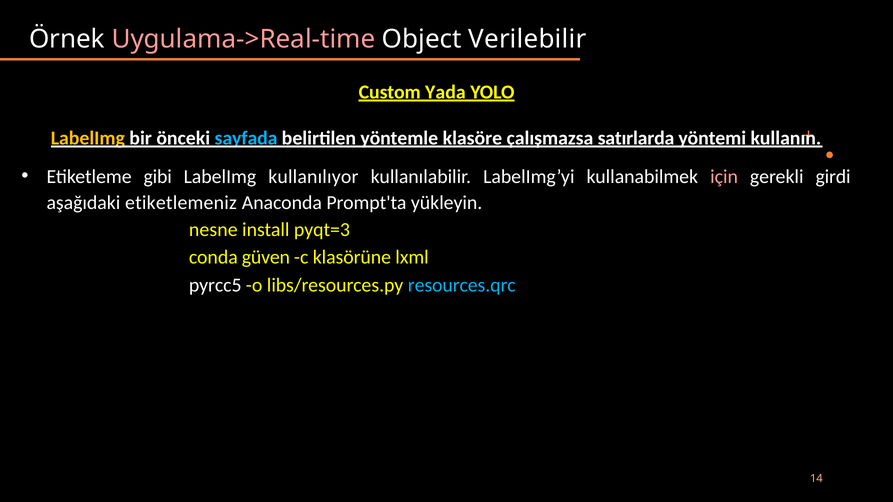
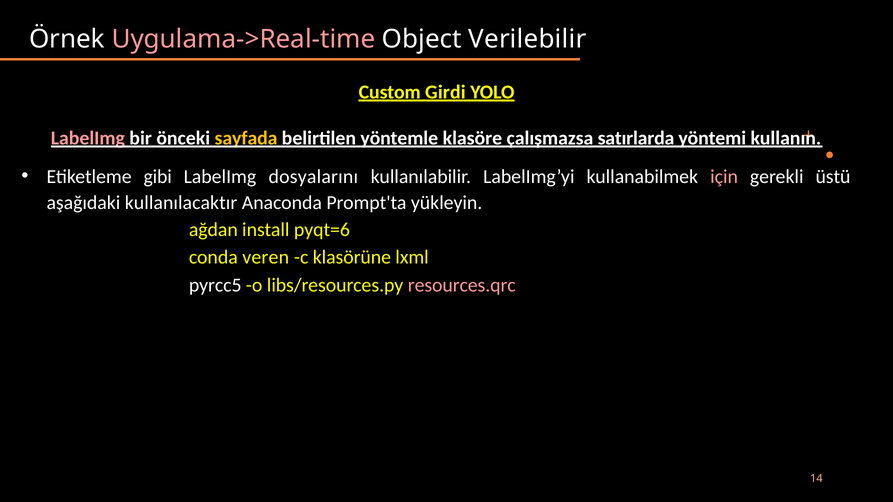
Yada: Yada -> Girdi
LabelImg at (88, 138) colour: yellow -> pink
sayfada colour: light blue -> yellow
kullanılıyor: kullanılıyor -> dosyalarını
girdi: girdi -> üstü
etiketlemeniz: etiketlemeniz -> kullanılacaktır
nesne: nesne -> ağdan
pyqt=3: pyqt=3 -> pyqt=6
güven: güven -> veren
resources.qrc colour: light blue -> pink
